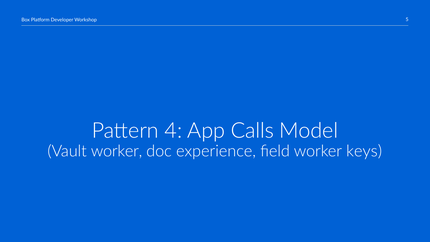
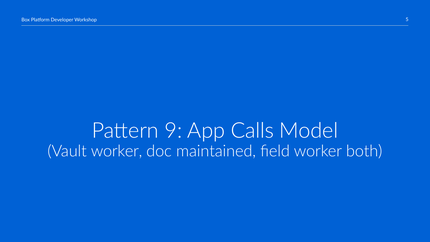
4: 4 -> 9
experience: experience -> maintained
keys: keys -> both
